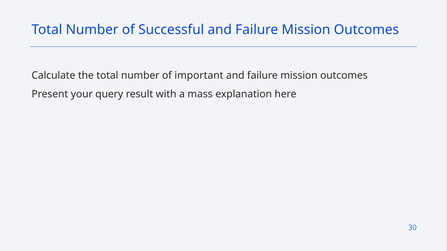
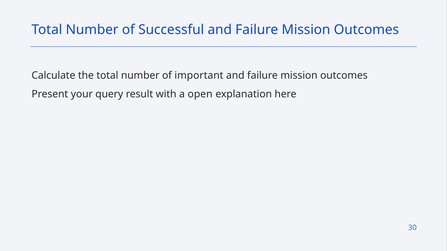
mass: mass -> open
